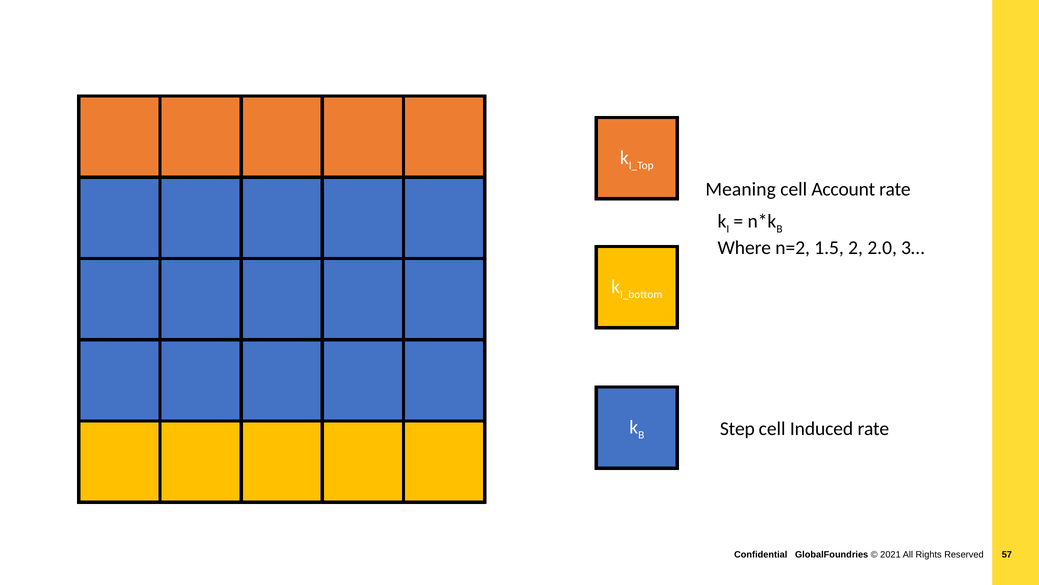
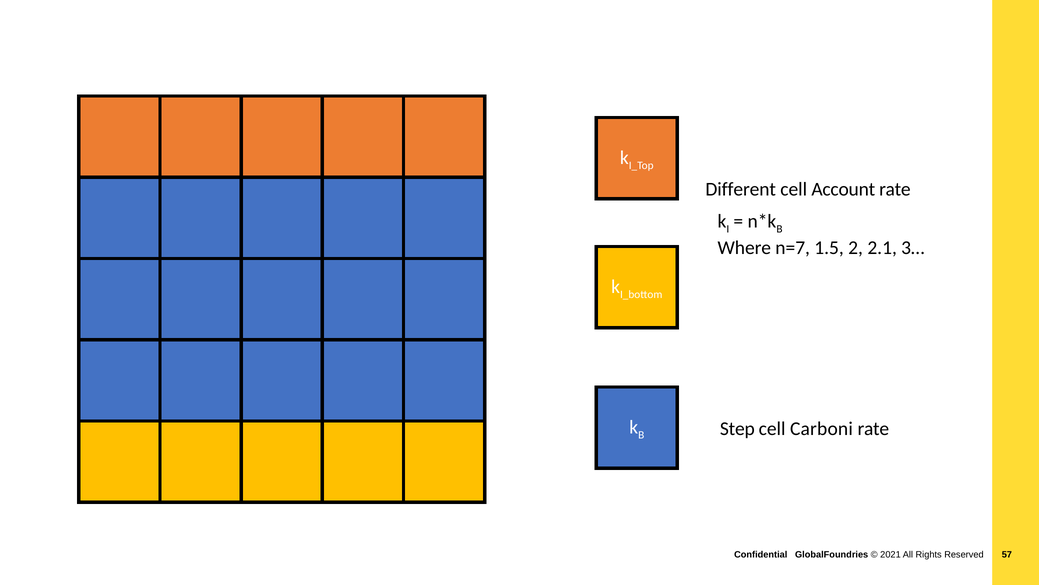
Meaning: Meaning -> Different
n=2: n=2 -> n=7
2.0: 2.0 -> 2.1
Induced: Induced -> Carboni
